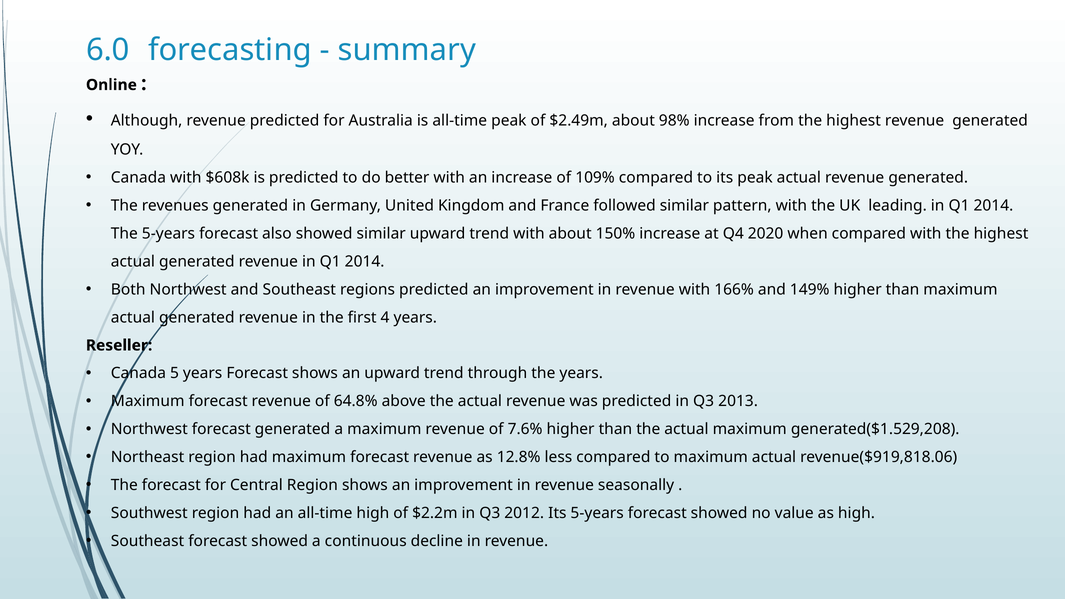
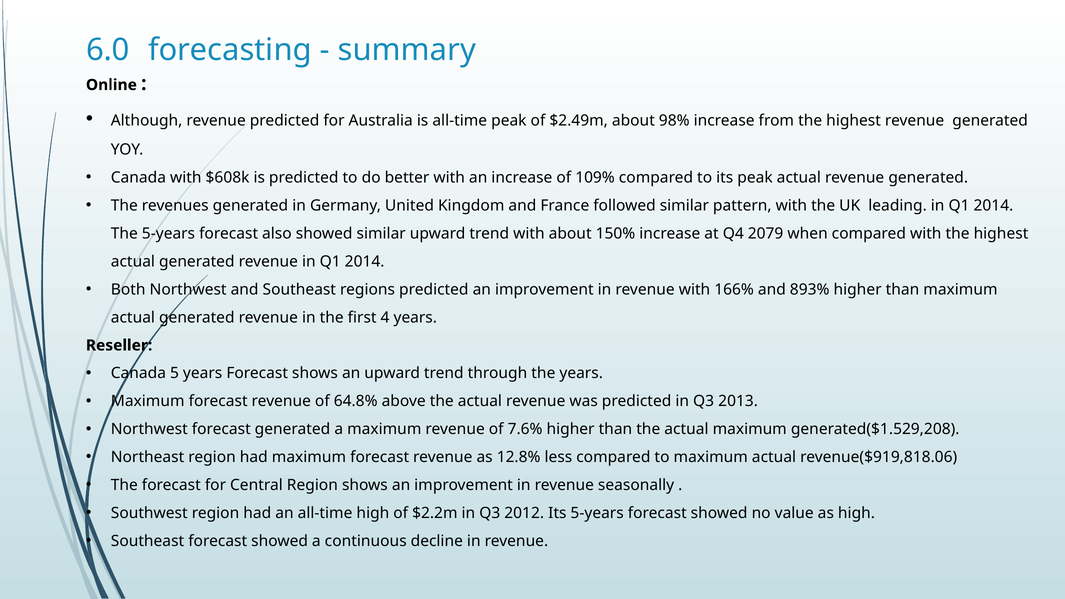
2020: 2020 -> 2079
149%: 149% -> 893%
